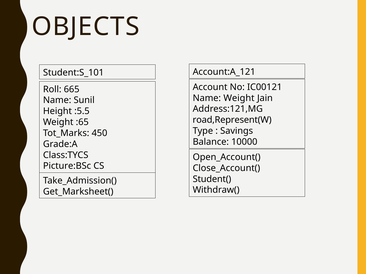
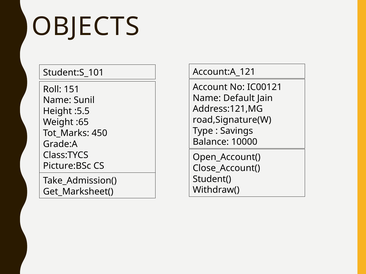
665: 665 -> 151
Name Weight: Weight -> Default
road,Represent(W: road,Represent(W -> road,Signature(W
